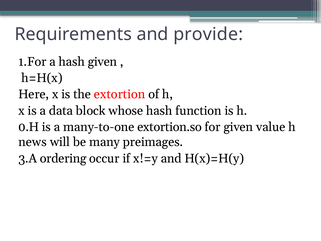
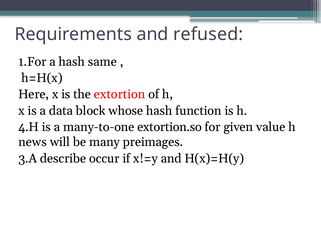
provide: provide -> refused
hash given: given -> same
0.H: 0.H -> 4.H
ordering: ordering -> describe
